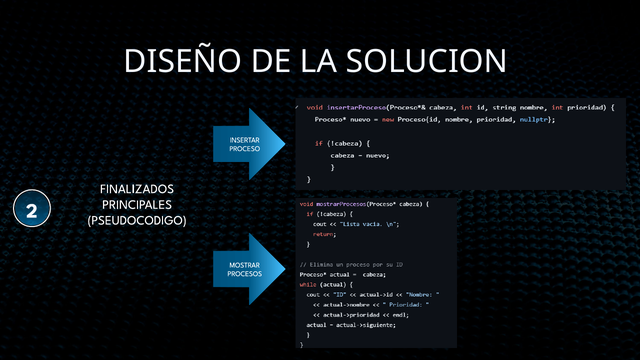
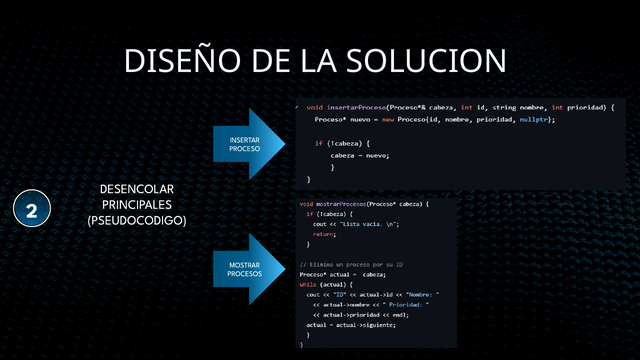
FINALIZADOS: FINALIZADOS -> DESENCOLAR
